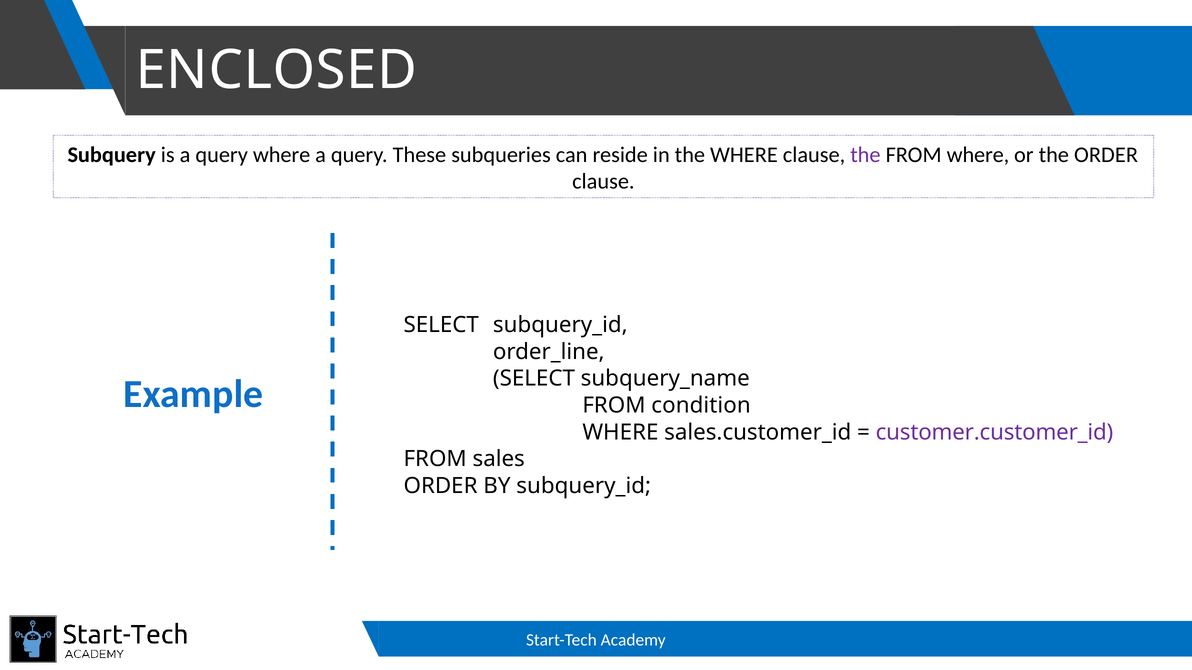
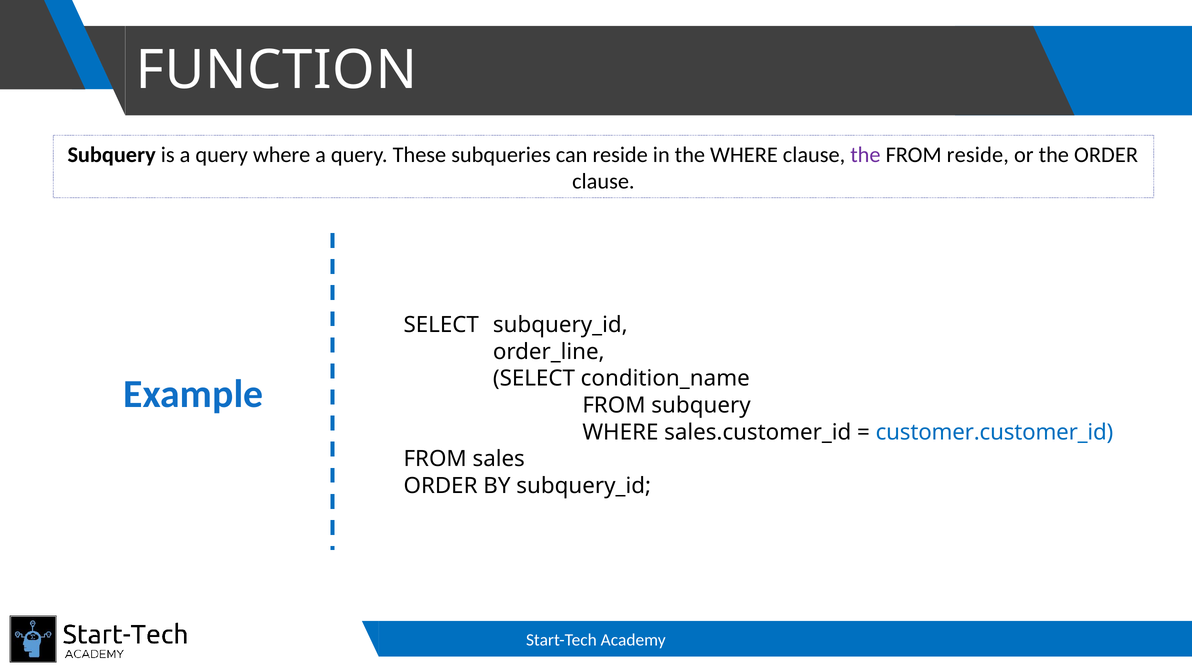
ENCLOSED: ENCLOSED -> FUNCTION
FROM where: where -> reside
subquery_name: subquery_name -> condition_name
FROM condition: condition -> subquery
customer.customer_id colour: purple -> blue
